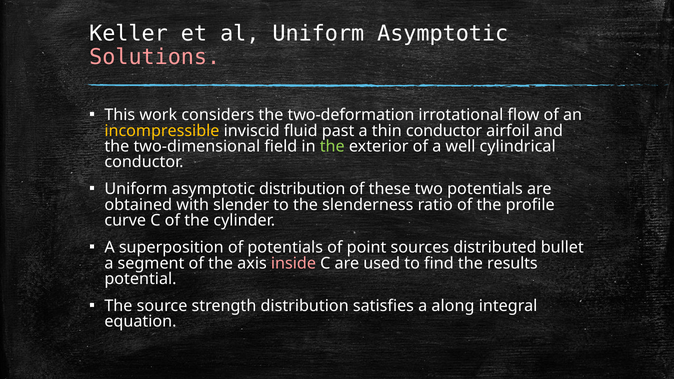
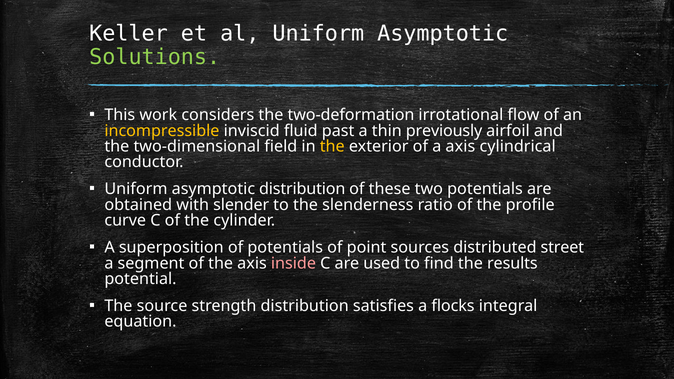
Solutions colour: pink -> light green
thin conductor: conductor -> previously
the at (332, 146) colour: light green -> yellow
a well: well -> axis
bullet: bullet -> street
along: along -> flocks
